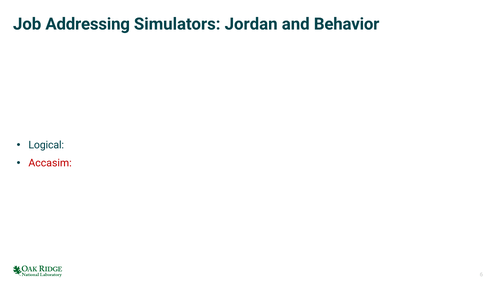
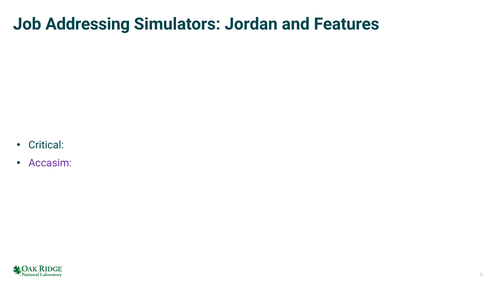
Behavior: Behavior -> Features
Logical: Logical -> Critical
Accasim colour: red -> purple
